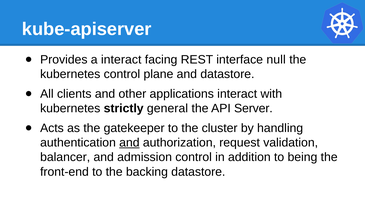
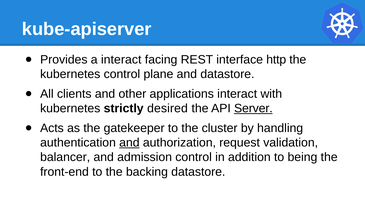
null: null -> http
general: general -> desired
Server underline: none -> present
